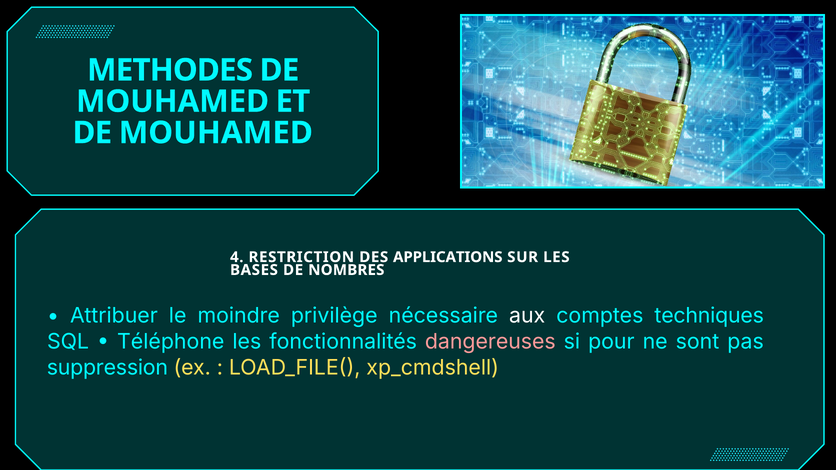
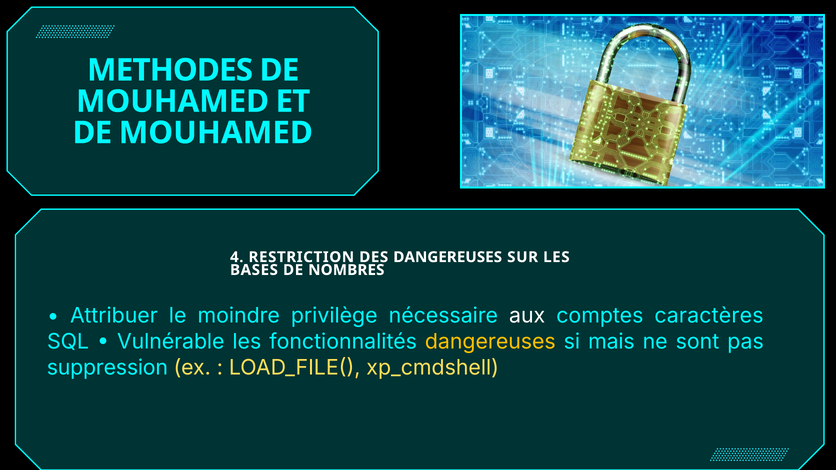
DES APPLICATIONS: APPLICATIONS -> DANGEREUSES
techniques: techniques -> caractères
Téléphone: Téléphone -> Vulnérable
dangereuses at (490, 342) colour: pink -> yellow
pour: pour -> mais
